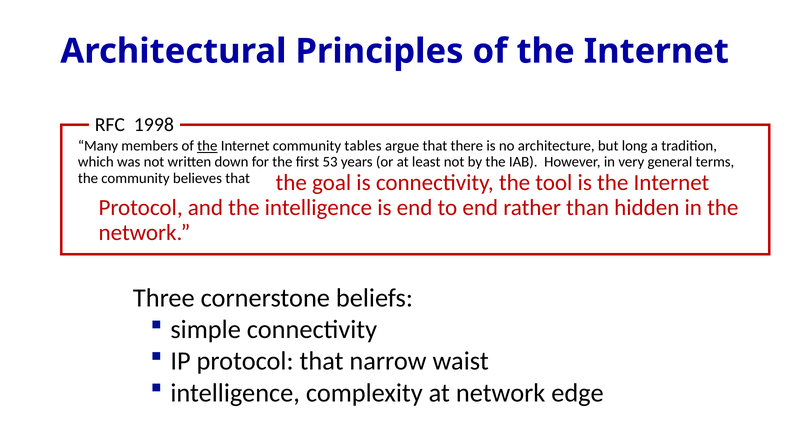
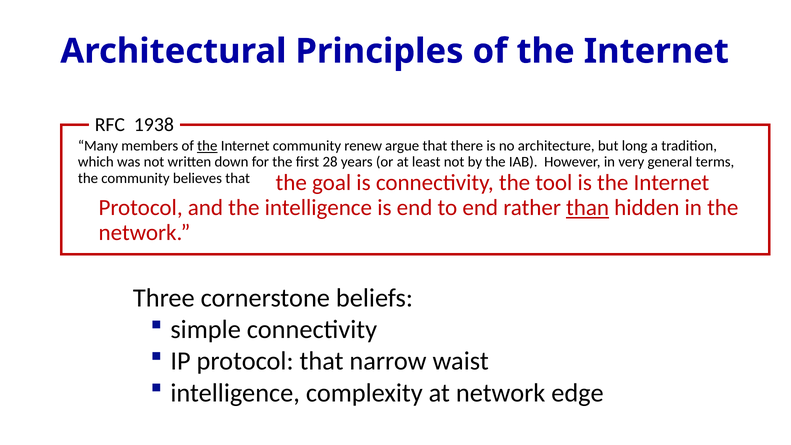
1998: 1998 -> 1938
tables: tables -> renew
53: 53 -> 28
than underline: none -> present
